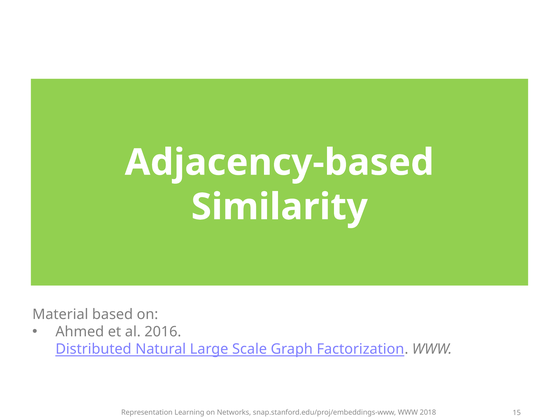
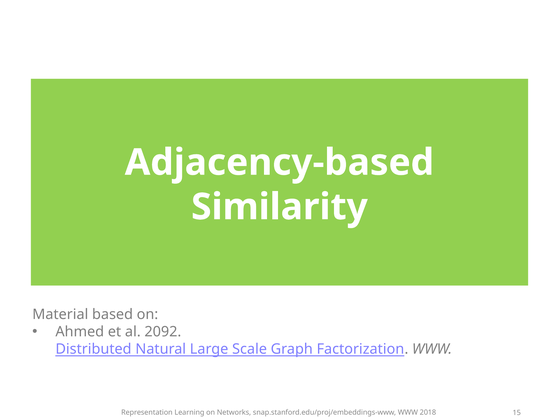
2016: 2016 -> 2092
